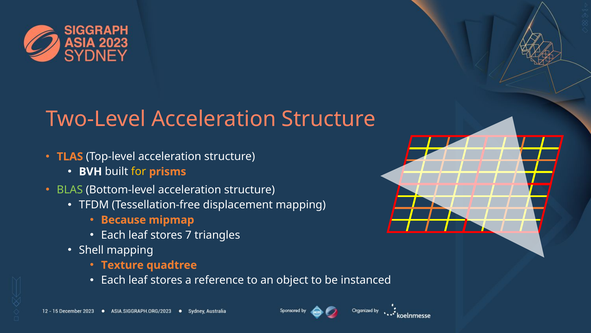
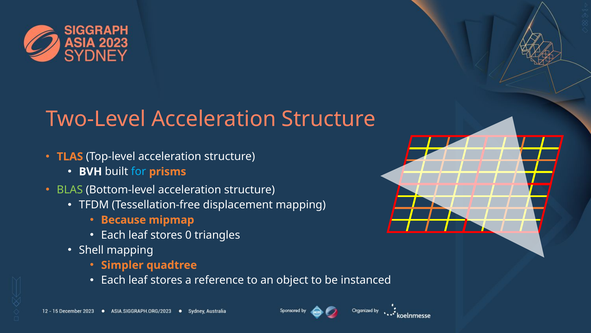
for colour: yellow -> light blue
7: 7 -> 0
Texture: Texture -> Simpler
